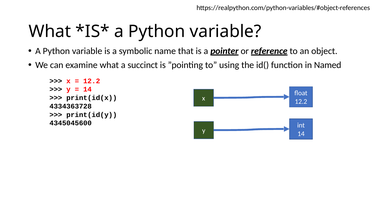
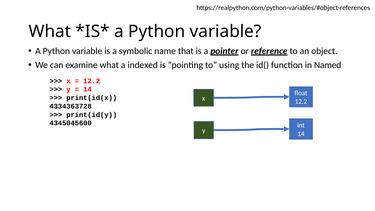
succinct: succinct -> indexed
